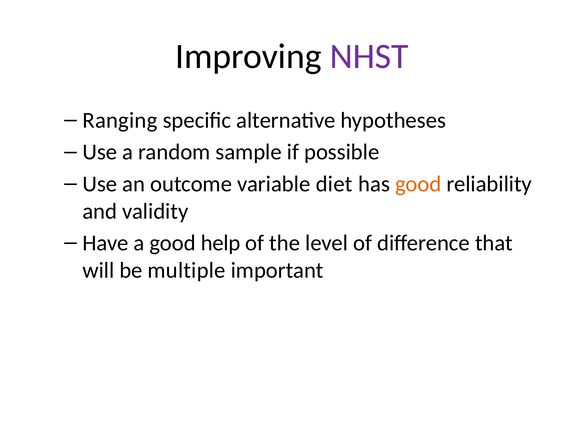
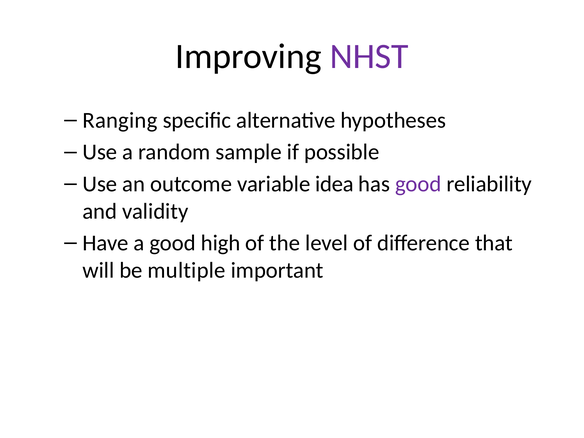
diet: diet -> idea
good at (418, 184) colour: orange -> purple
help: help -> high
